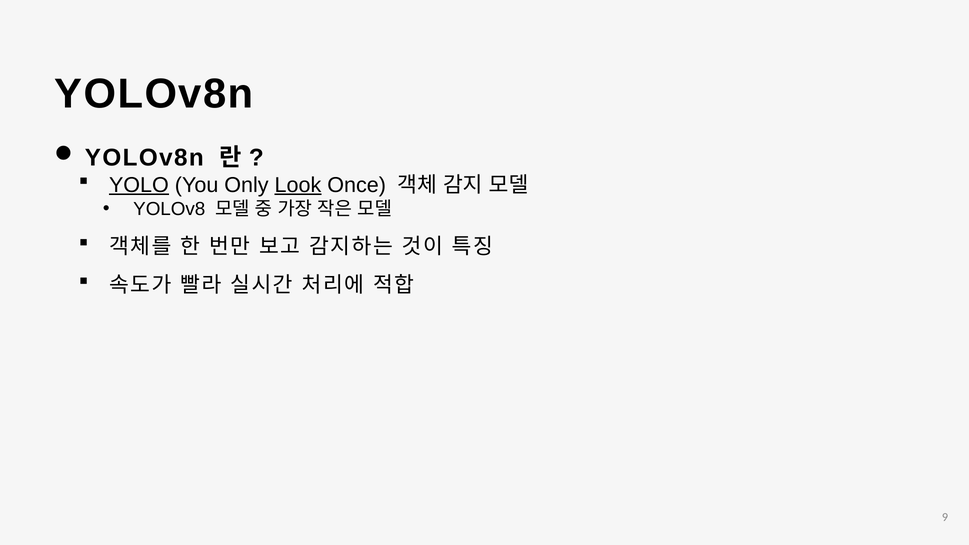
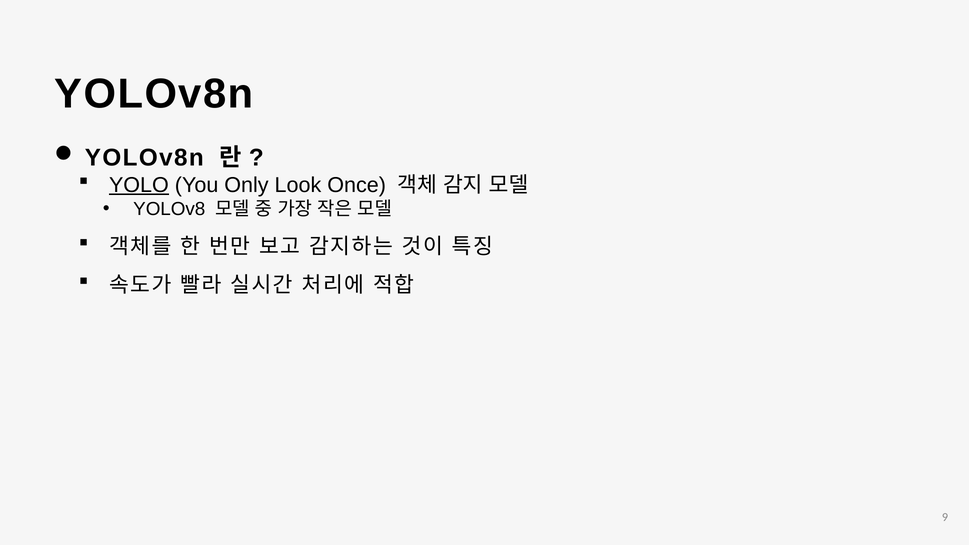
Look underline: present -> none
